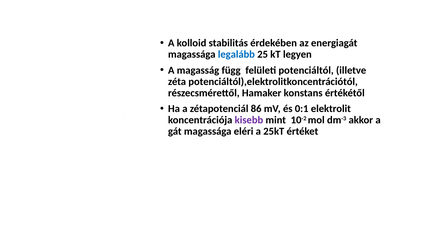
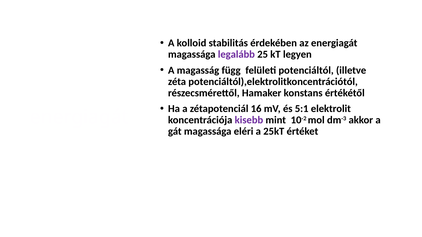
legalább colour: blue -> purple
86: 86 -> 16
0:1: 0:1 -> 5:1
